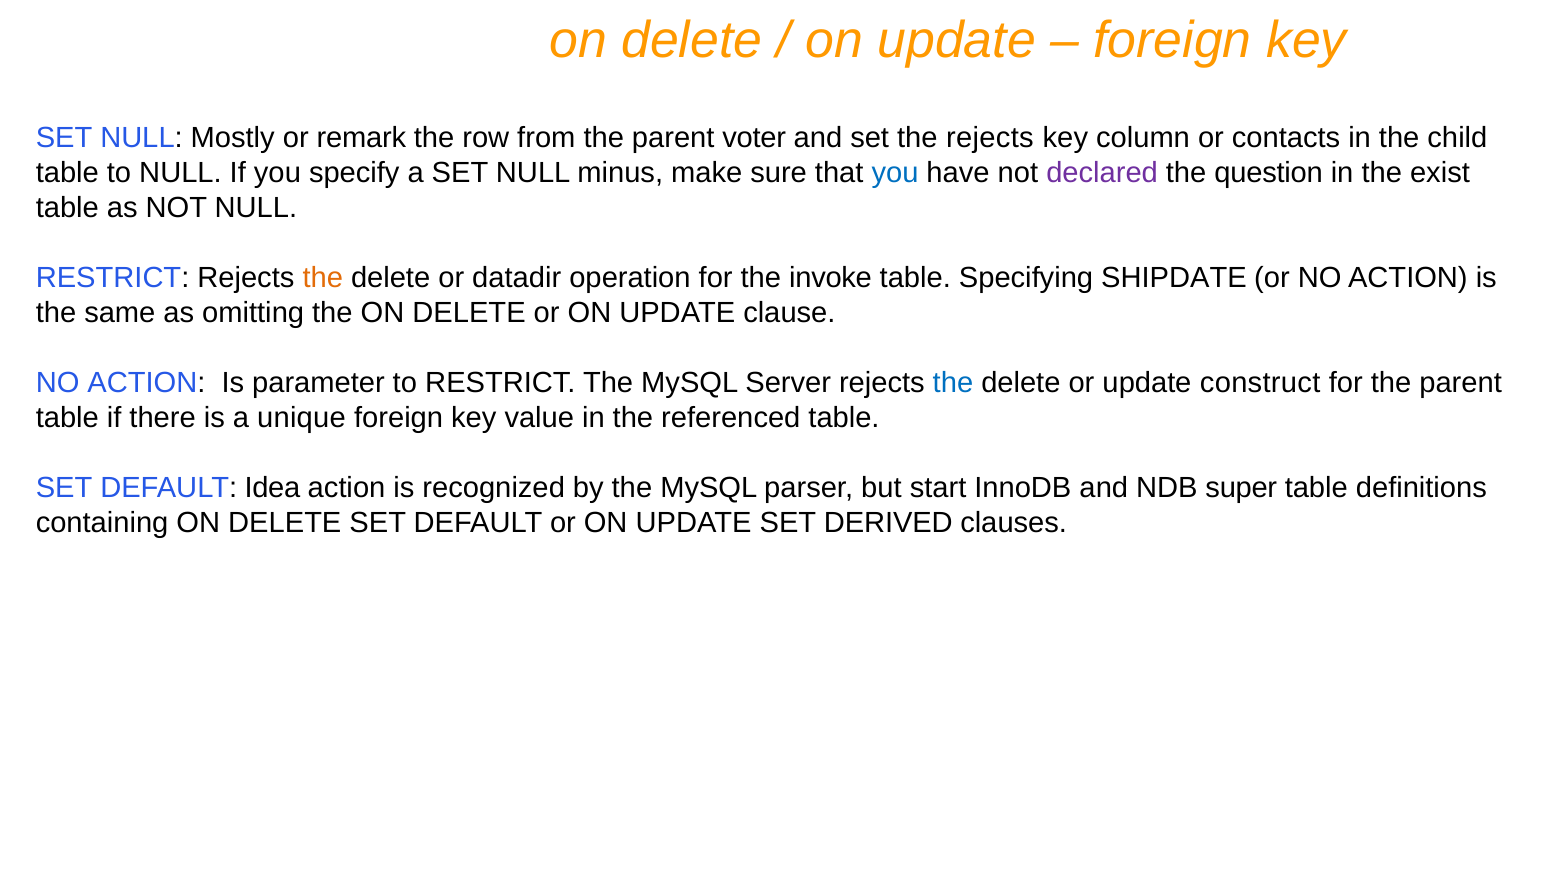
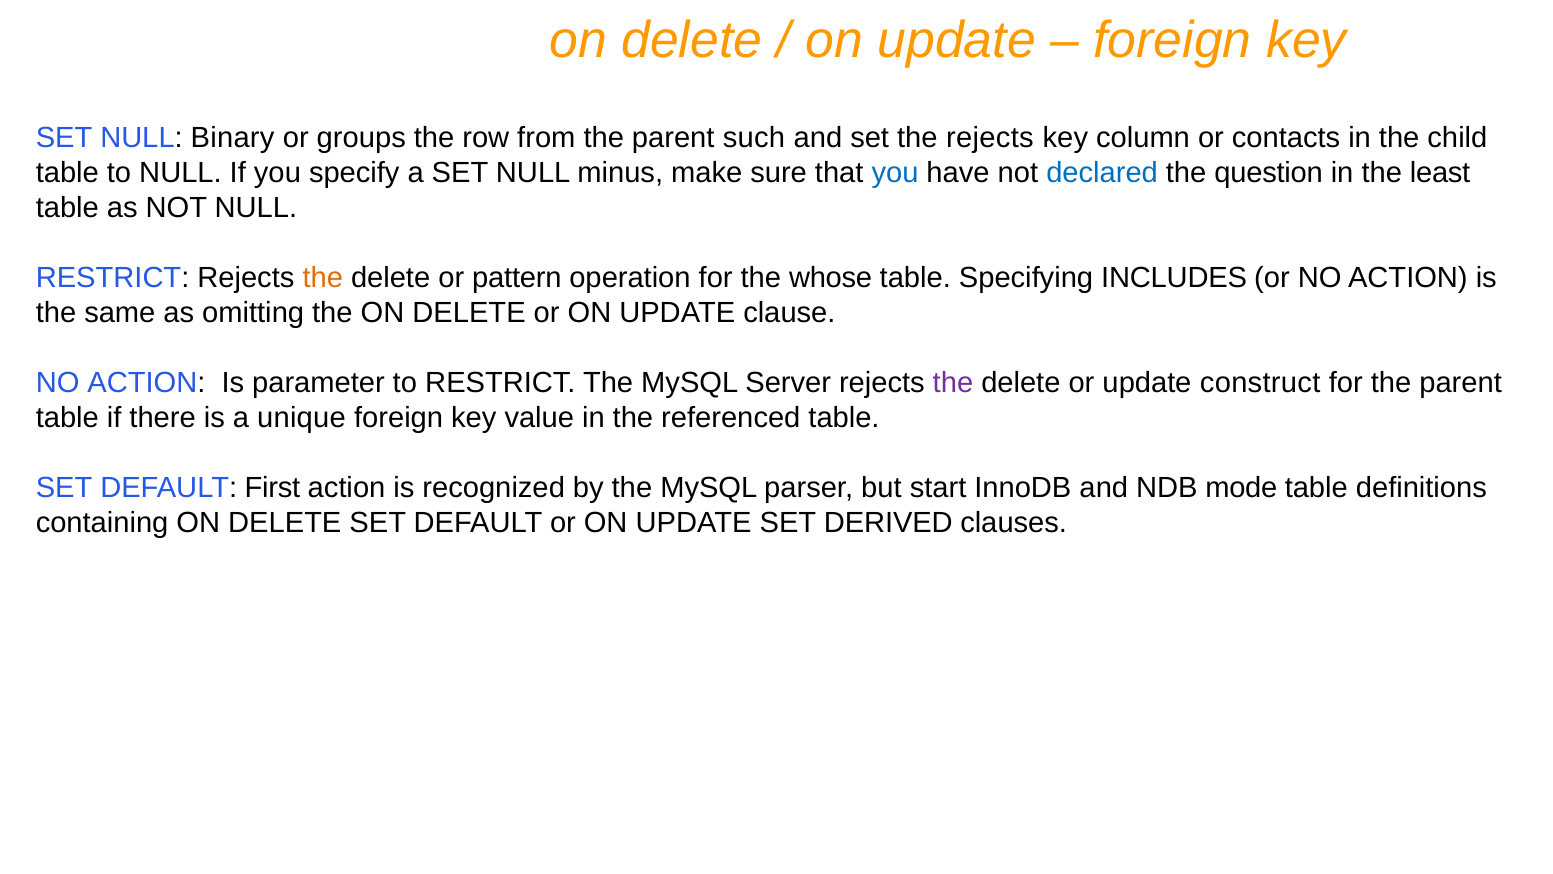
Mostly: Mostly -> Binary
remark: remark -> groups
voter: voter -> such
declared colour: purple -> blue
exist: exist -> least
datadir: datadir -> pattern
invoke: invoke -> whose
SHIPDATE: SHIPDATE -> INCLUDES
the at (953, 383) colour: blue -> purple
Idea: Idea -> First
super: super -> mode
